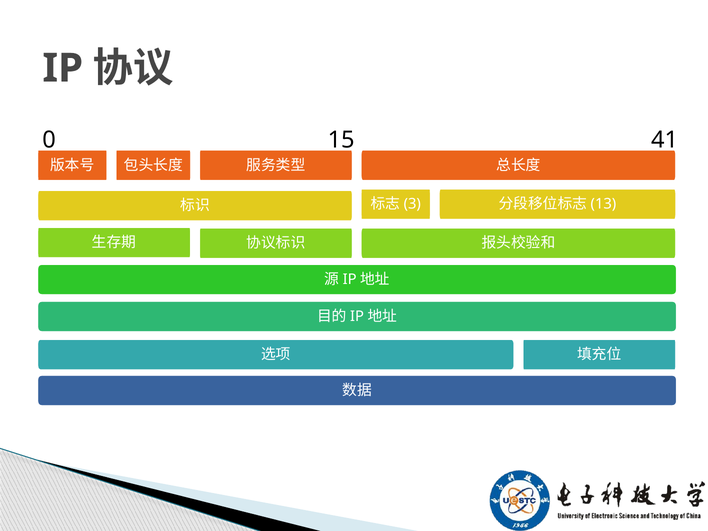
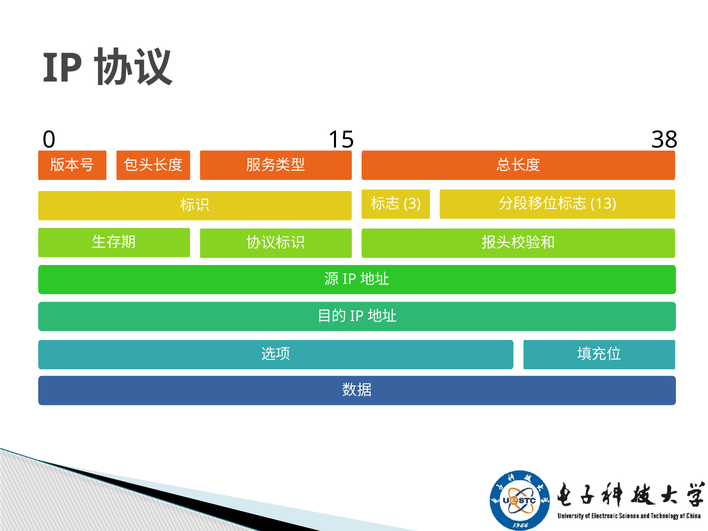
41: 41 -> 38
